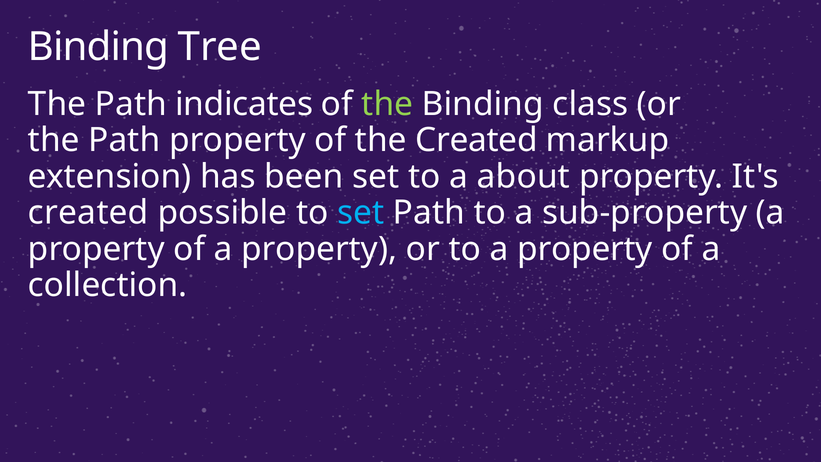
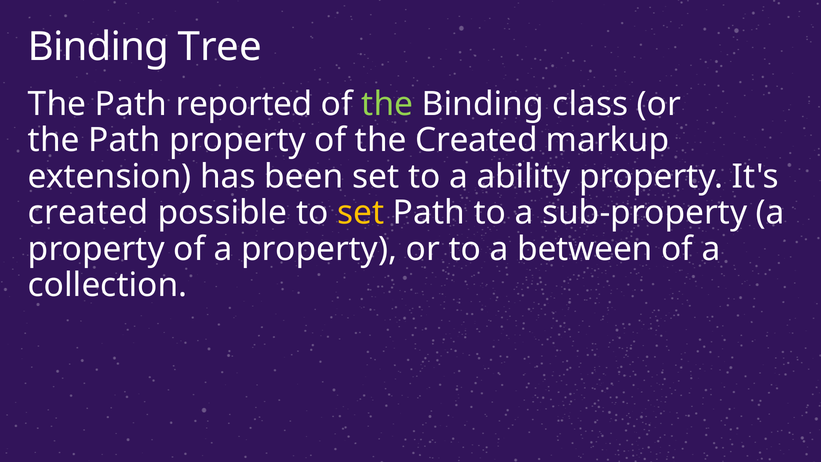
indicates: indicates -> reported
about: about -> ability
set at (361, 213) colour: light blue -> yellow
to a property: property -> between
